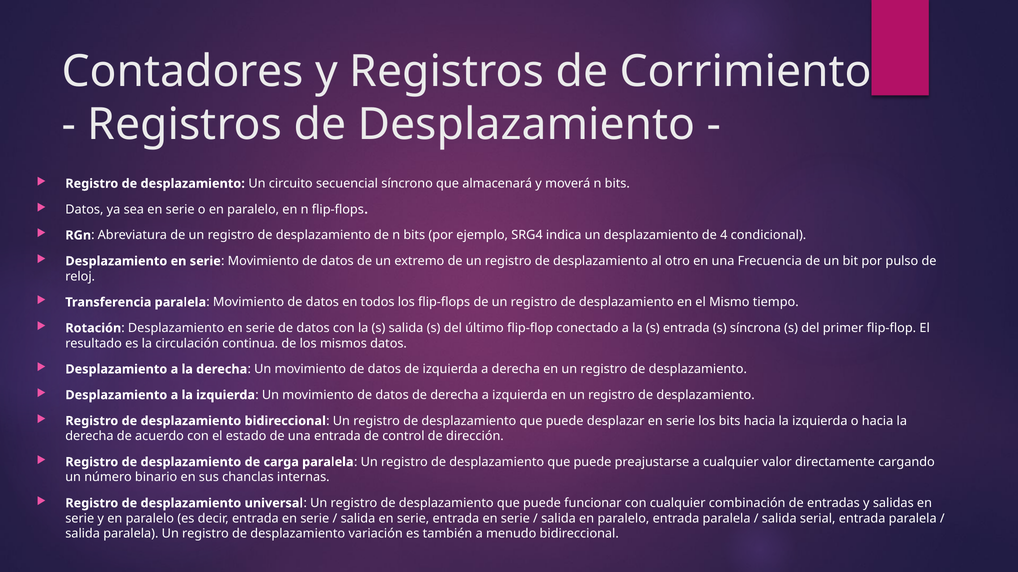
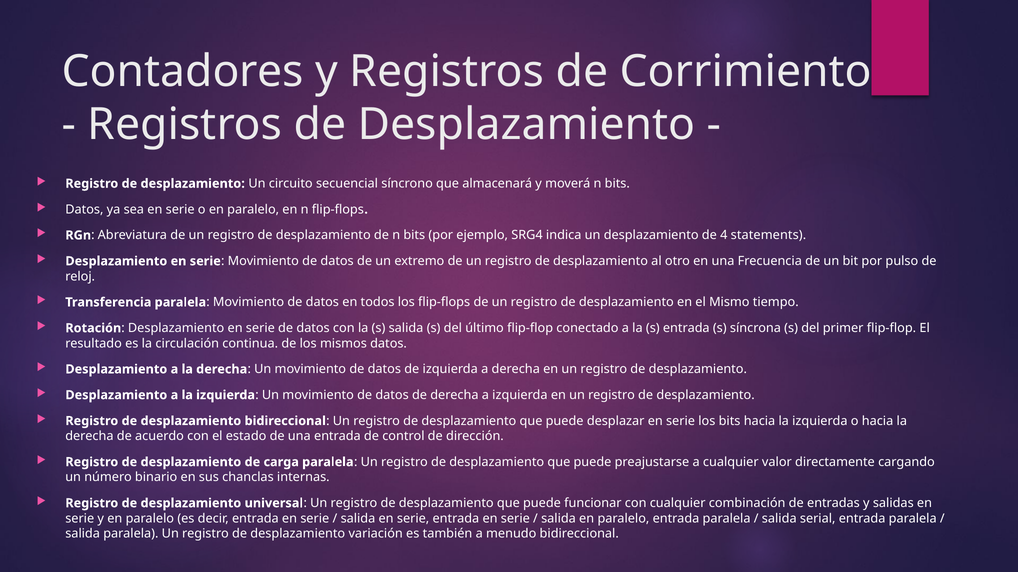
condicional: condicional -> statements
